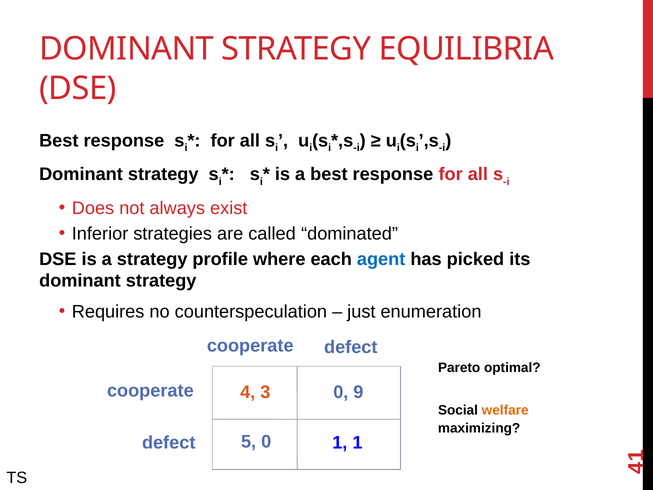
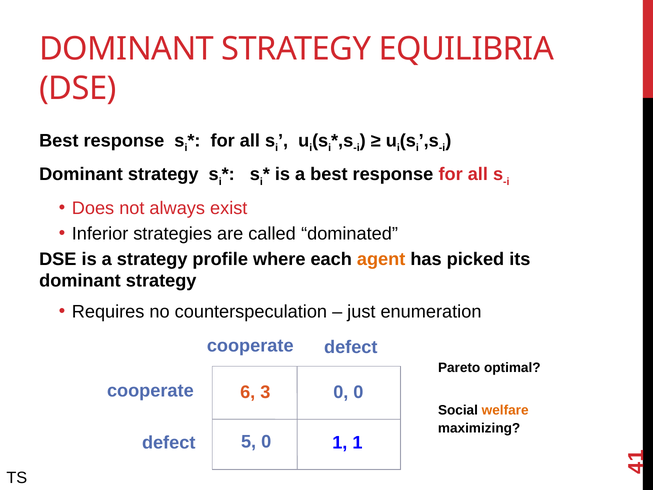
agent colour: blue -> orange
4 at (248, 392): 4 -> 6
0 9: 9 -> 0
